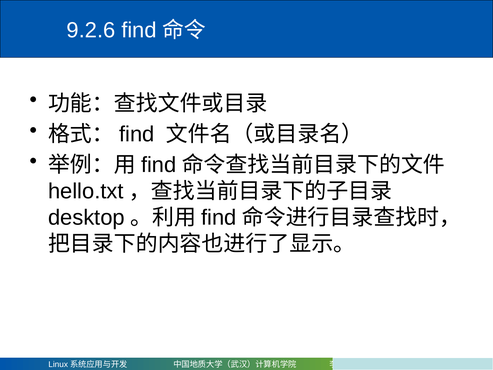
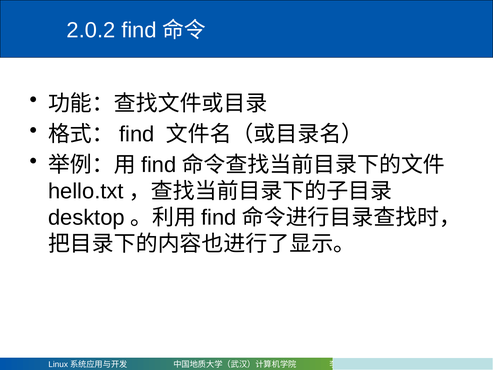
9.2.6: 9.2.6 -> 2.0.2
